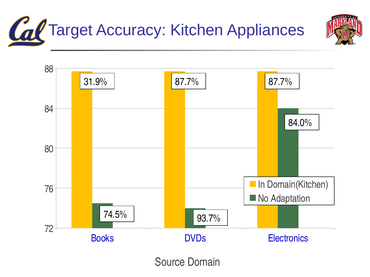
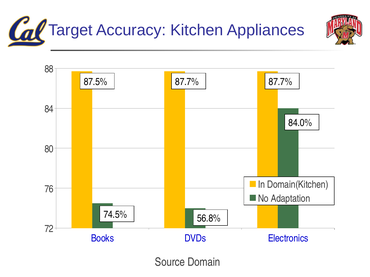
31.9%: 31.9% -> 87.5%
93.7%: 93.7% -> 56.8%
